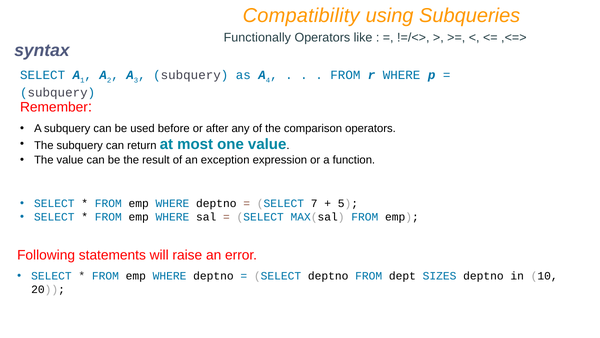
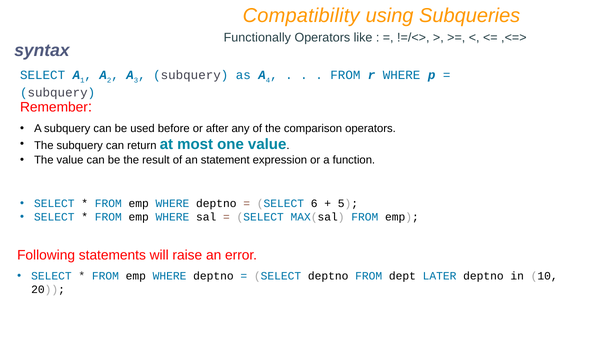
exception: exception -> statement
7: 7 -> 6
SIZES: SIZES -> LATER
